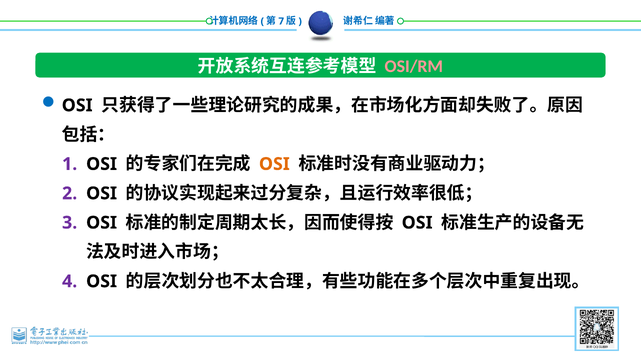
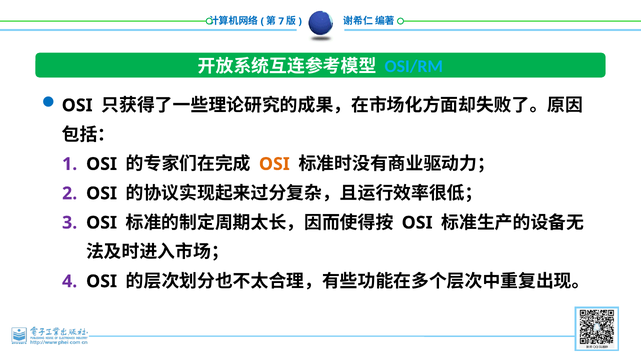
OSI/RM colour: pink -> light blue
